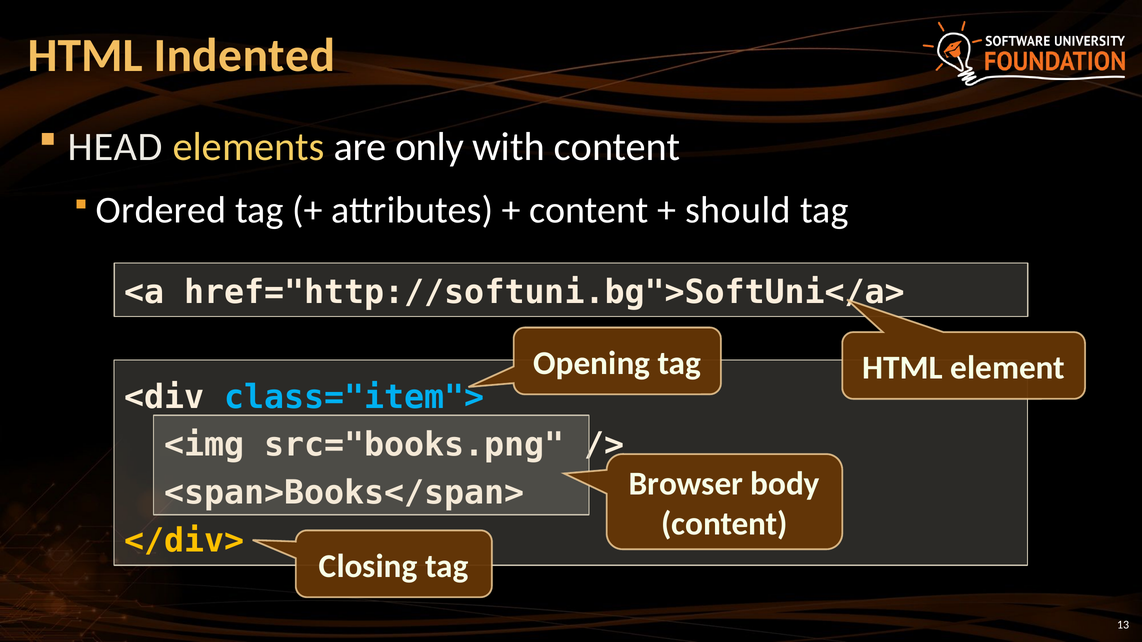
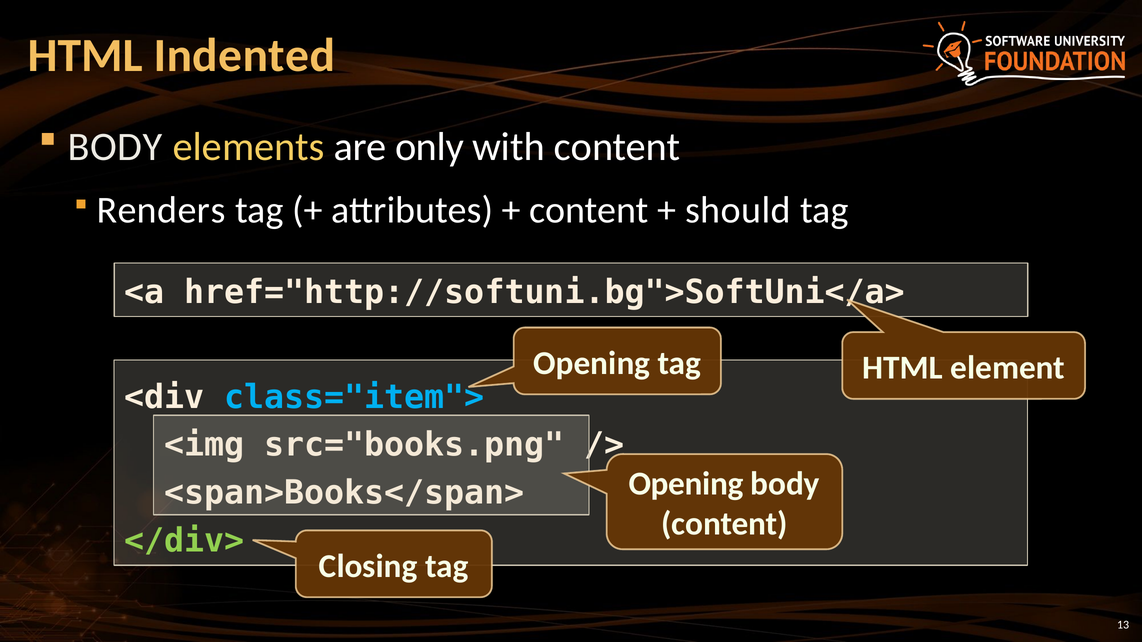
HEAD at (115, 147): HEAD -> BODY
Ordered: Ordered -> Renders
Browser at (686, 484): Browser -> Opening
</div> colour: yellow -> light green
